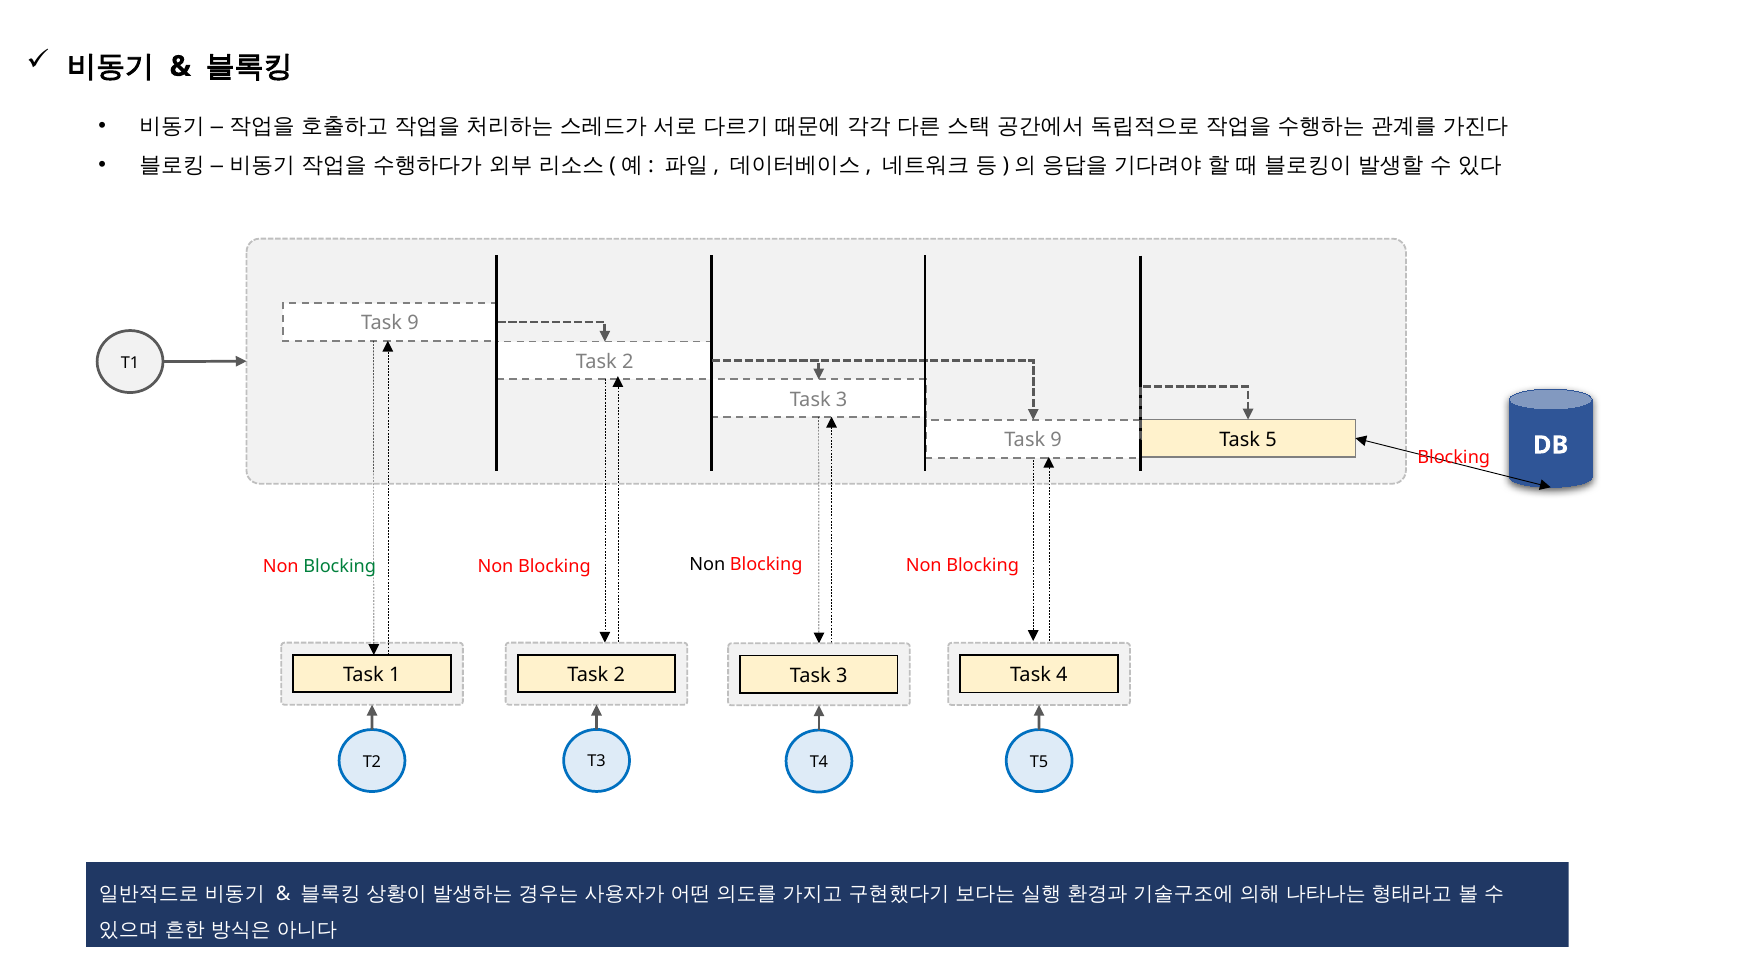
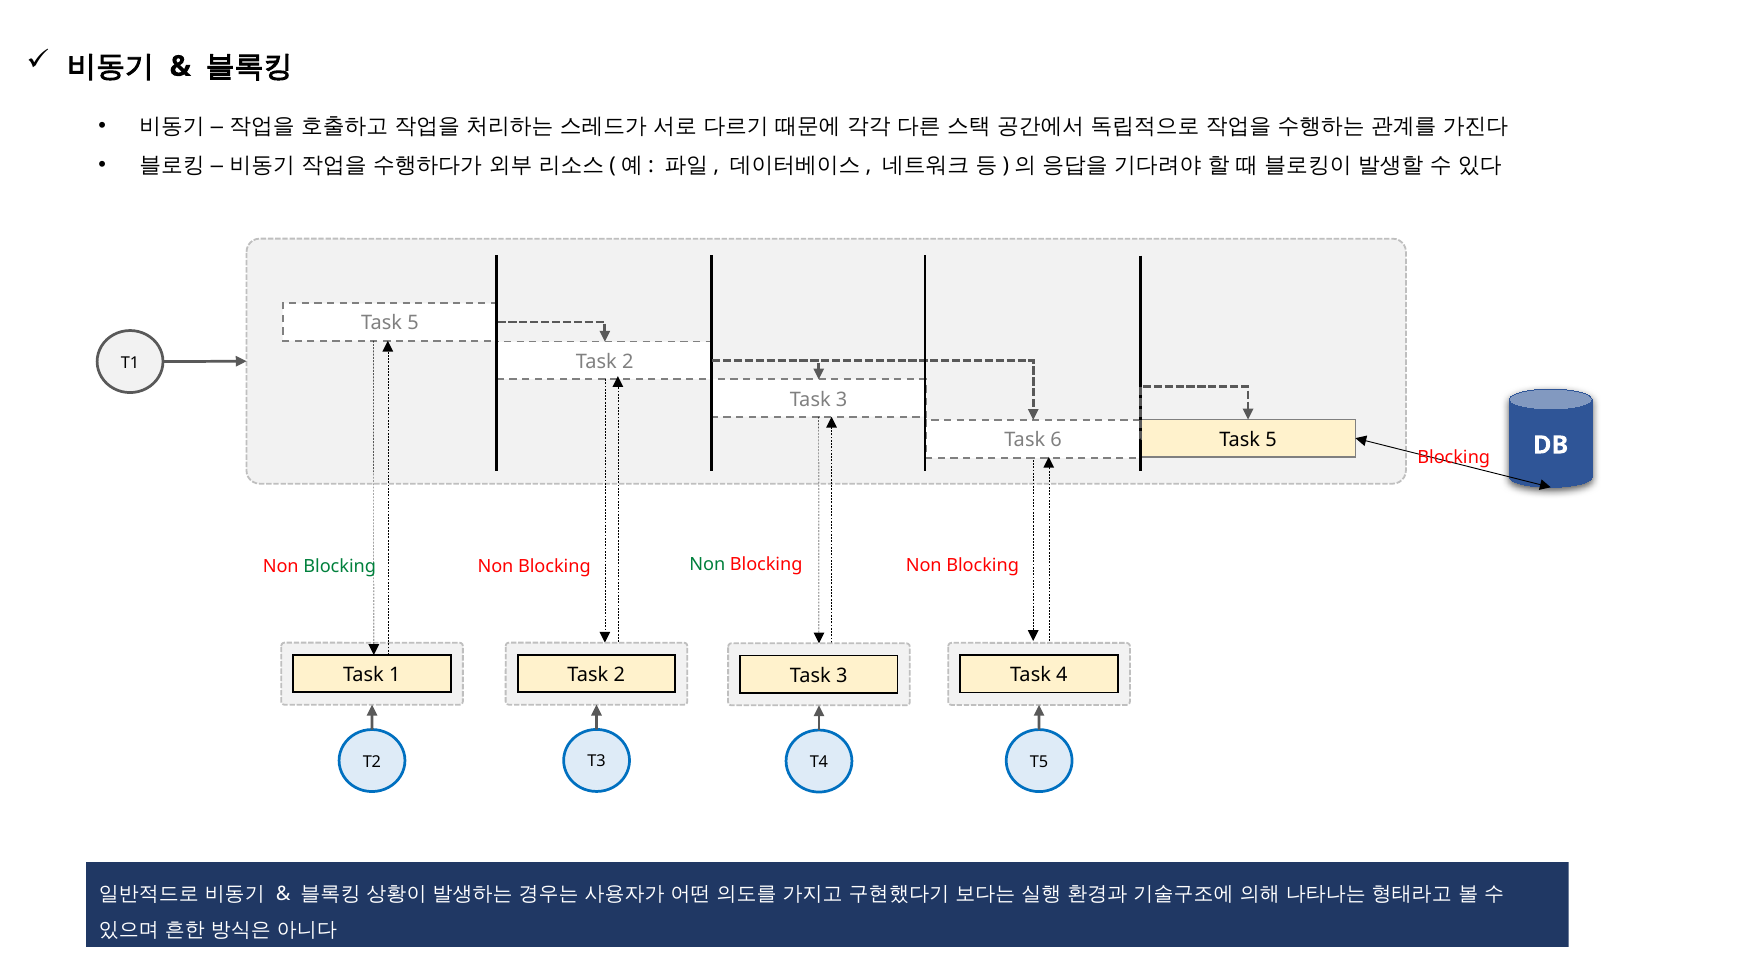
9 at (413, 323): 9 -> 5
9 at (1056, 440): 9 -> 6
Non at (707, 565) colour: black -> green
